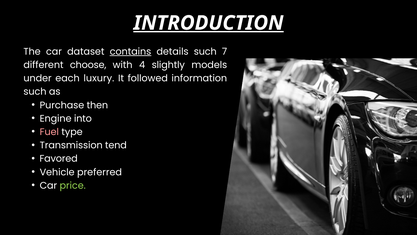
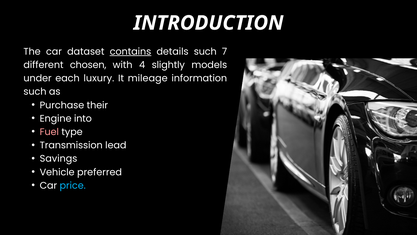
INTRODUCTION underline: present -> none
choose: choose -> chosen
followed: followed -> mileage
then: then -> their
tend: tend -> lead
Favored: Favored -> Savings
price colour: light green -> light blue
